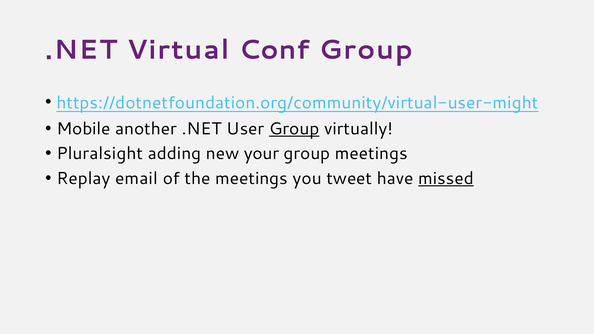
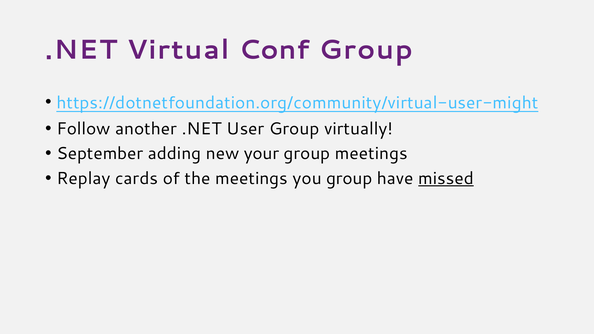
Mobile: Mobile -> Follow
Group at (294, 129) underline: present -> none
Pluralsight: Pluralsight -> September
email: email -> cards
you tweet: tweet -> group
